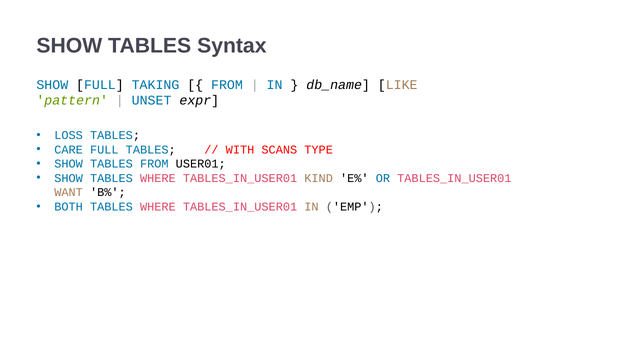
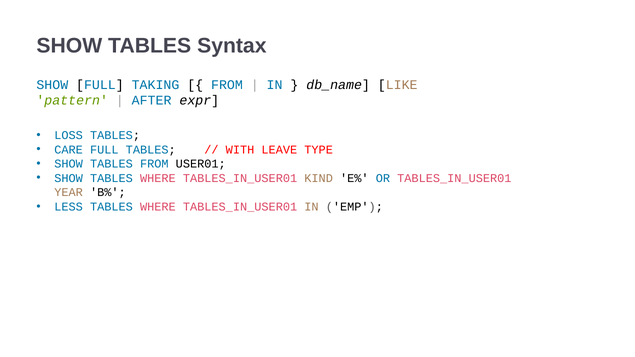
UNSET: UNSET -> AFTER
SCANS: SCANS -> LEAVE
WANT: WANT -> YEAR
BOTH: BOTH -> LESS
